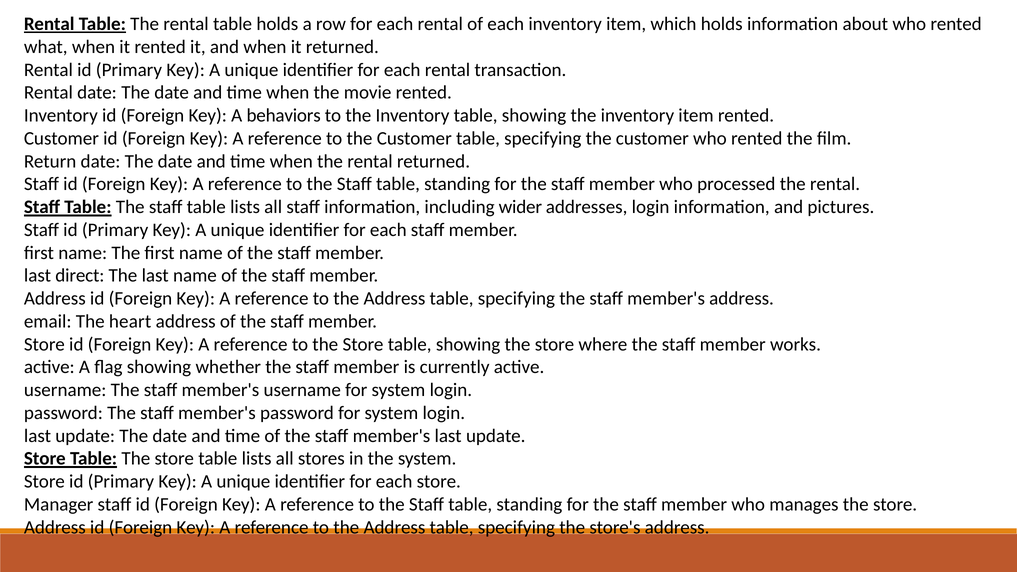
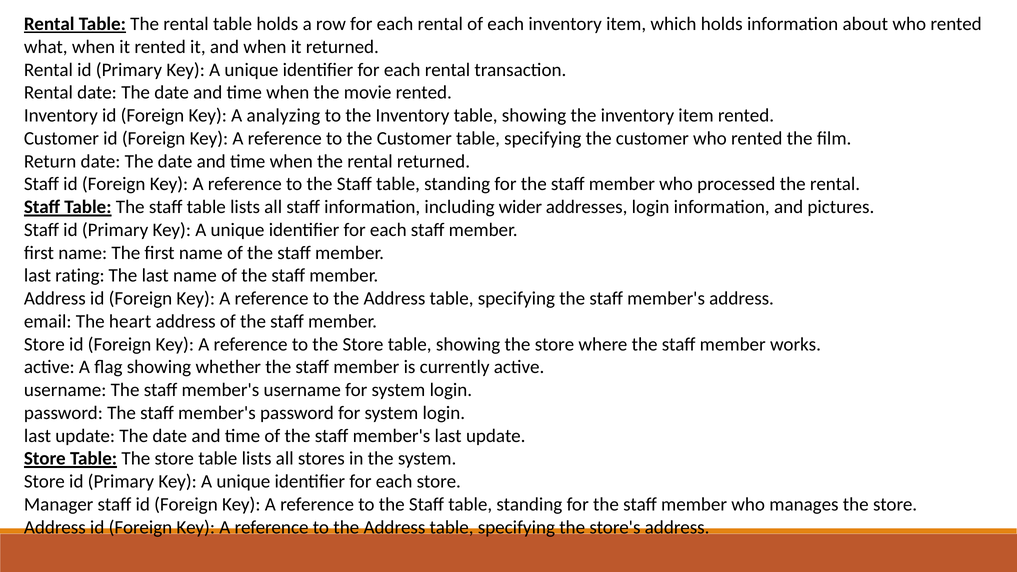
behaviors: behaviors -> analyzing
direct: direct -> rating
